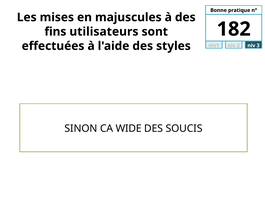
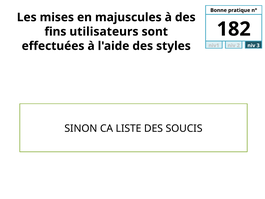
WIDE: WIDE -> LISTE
